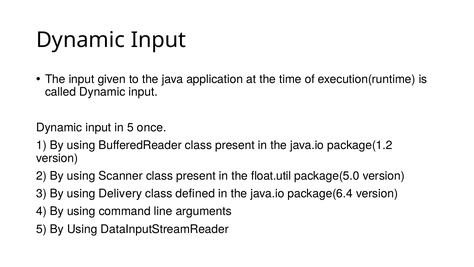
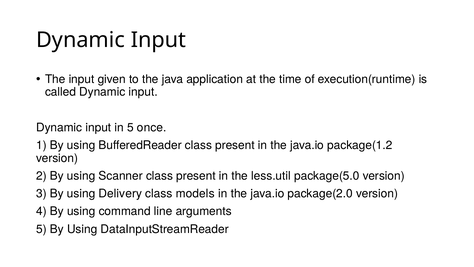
float.util: float.util -> less.util
defined: defined -> models
package(6.4: package(6.4 -> package(2.0
